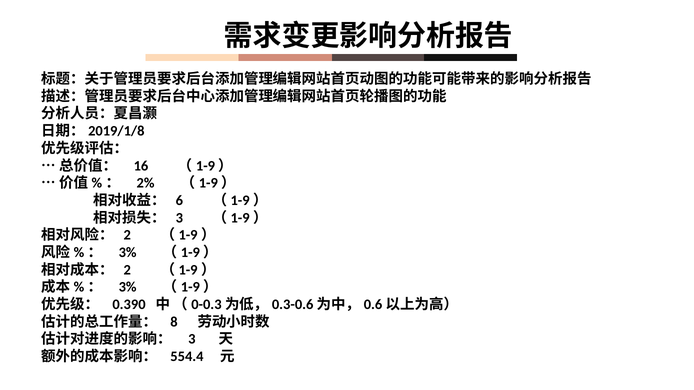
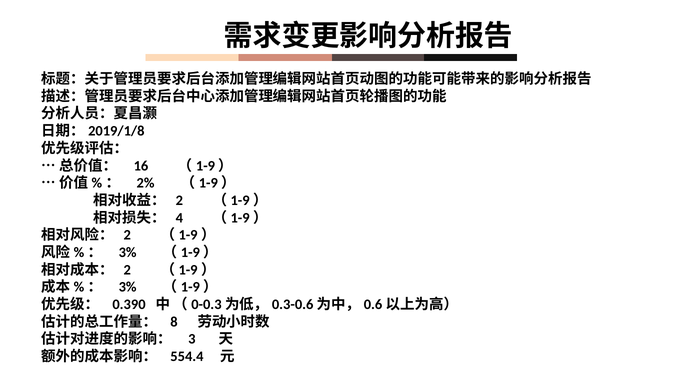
6 at (179, 201): 6 -> 2
3 at (179, 218): 3 -> 4
